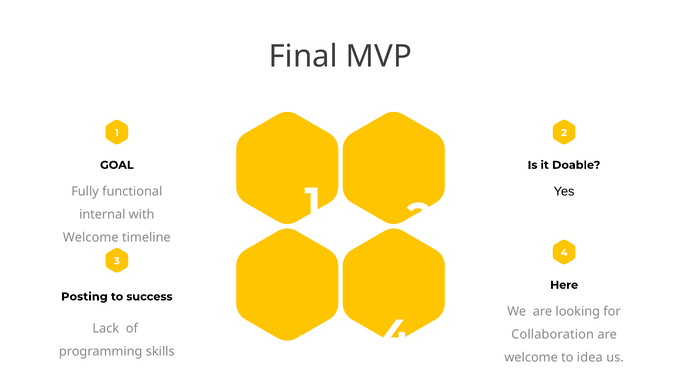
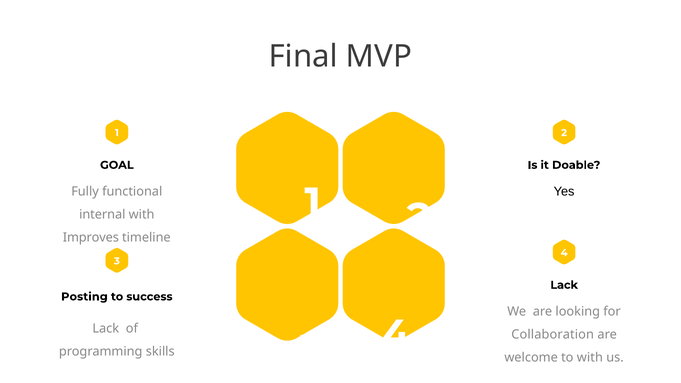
Welcome at (91, 237): Welcome -> Improves
Here at (564, 285): Here -> Lack
to idea: idea -> with
